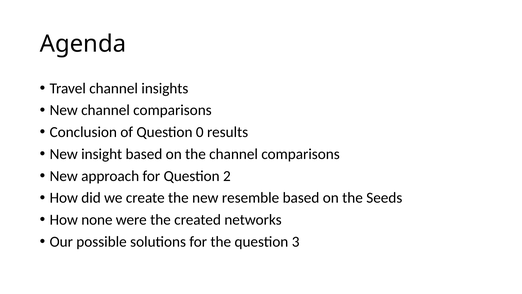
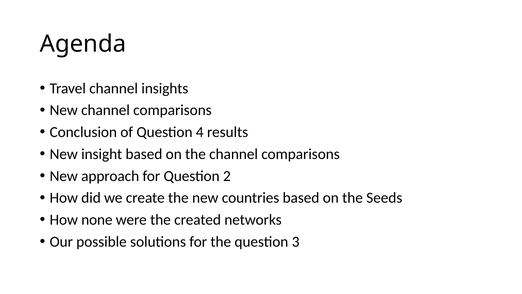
0: 0 -> 4
resemble: resemble -> countries
